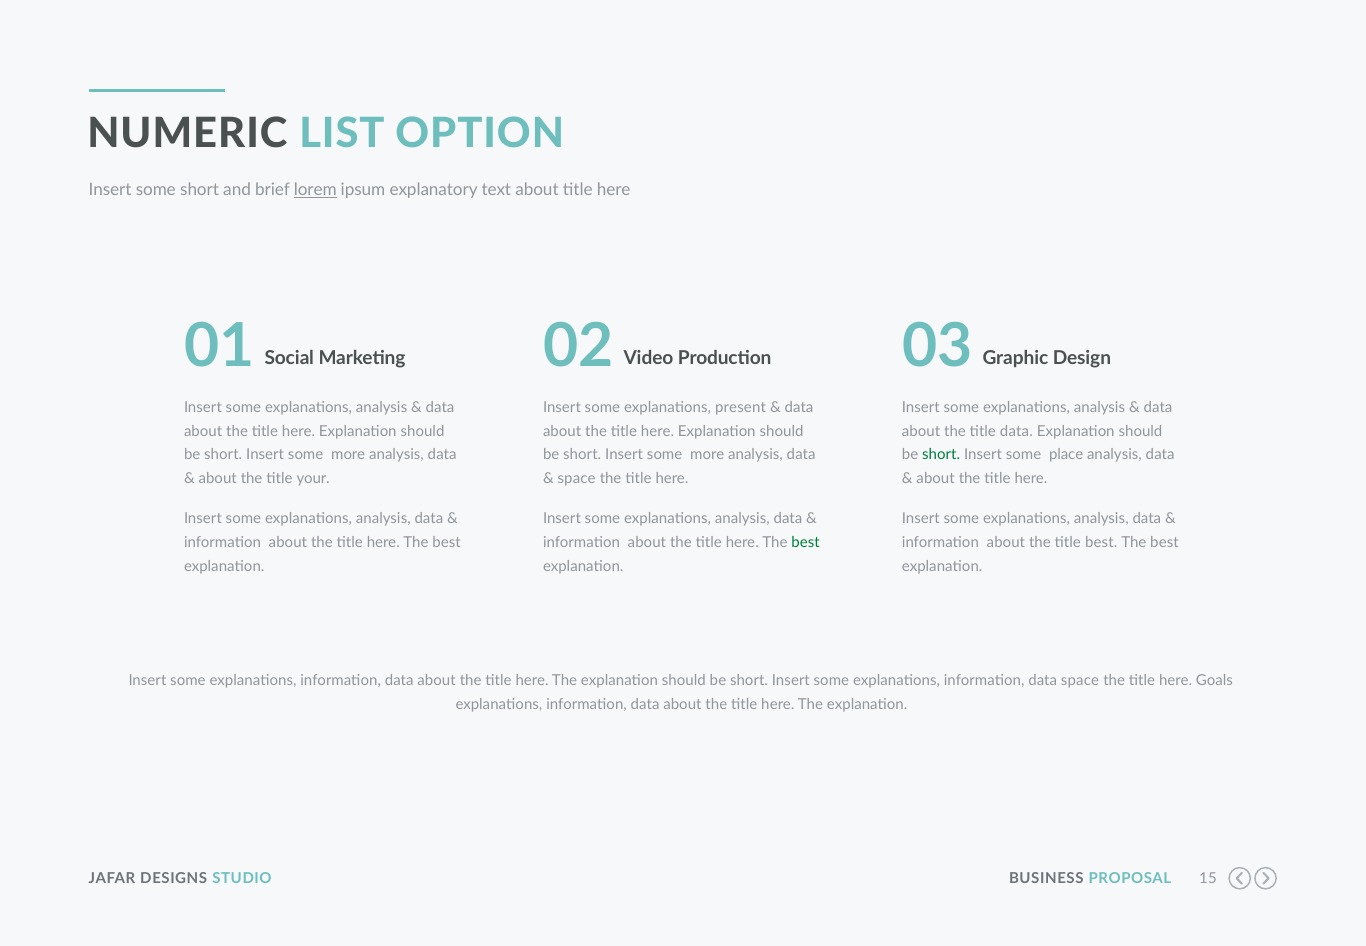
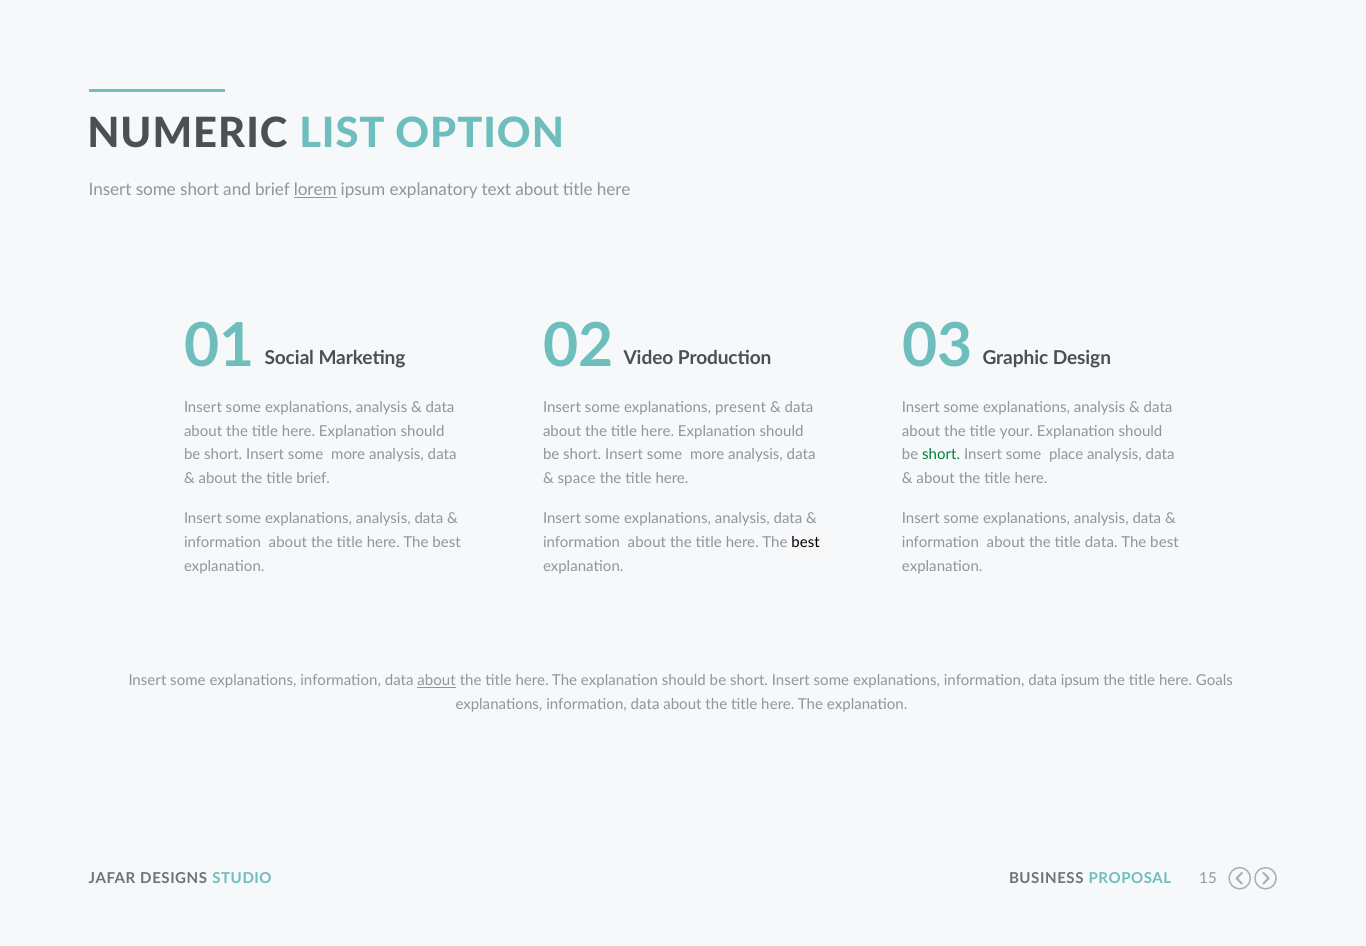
title data: data -> your
title your: your -> brief
best at (805, 542) colour: green -> black
title best: best -> data
about at (437, 681) underline: none -> present
data space: space -> ipsum
